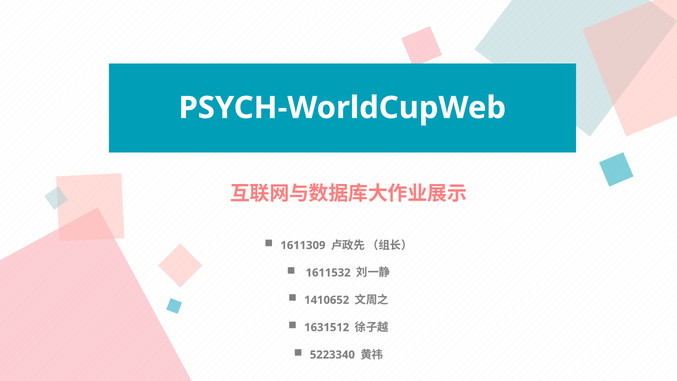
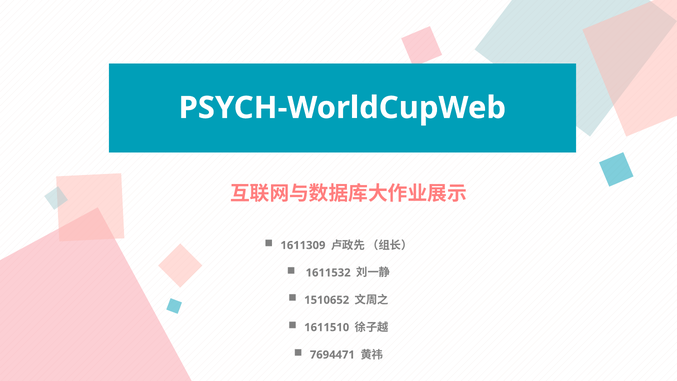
1410652: 1410652 -> 1510652
1631512: 1631512 -> 1611510
5223340: 5223340 -> 7694471
